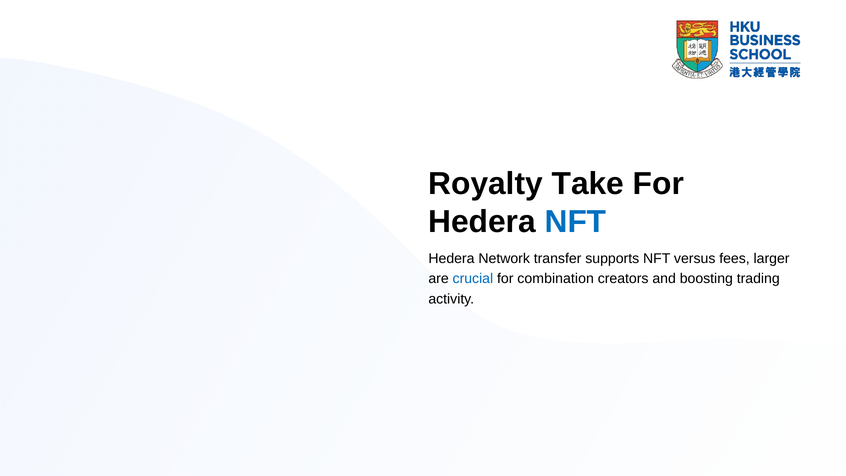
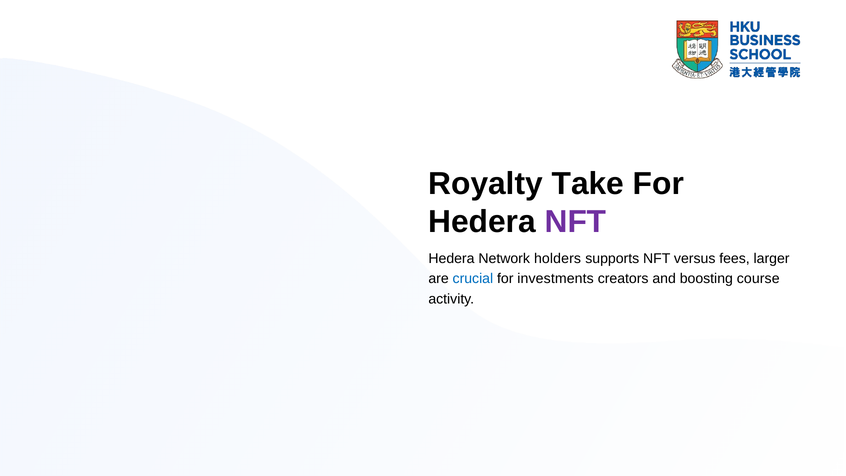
NFT at (576, 222) colour: blue -> purple
transfer: transfer -> holders
combination: combination -> investments
trading: trading -> course
